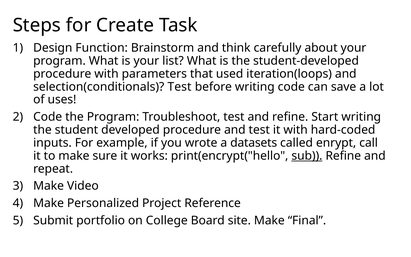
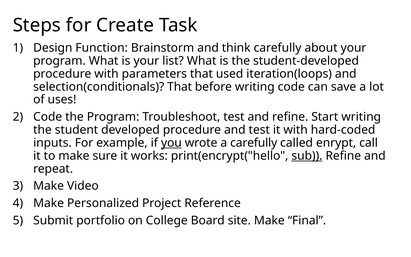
selection(conditionals Test: Test -> That
you underline: none -> present
a datasets: datasets -> carefully
